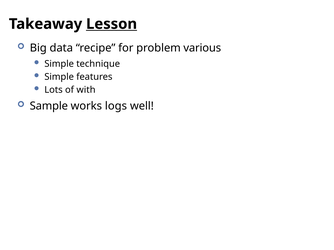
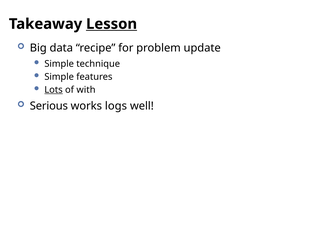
various: various -> update
Lots underline: none -> present
Sample: Sample -> Serious
